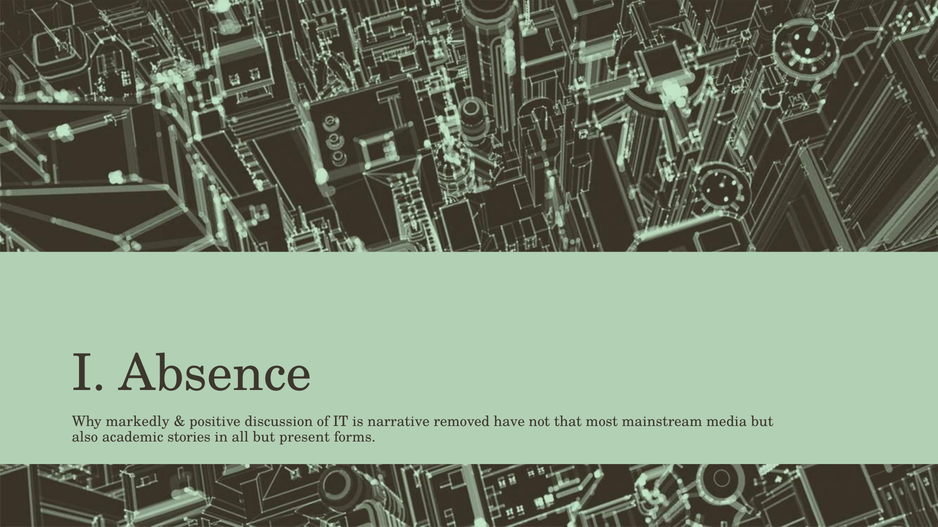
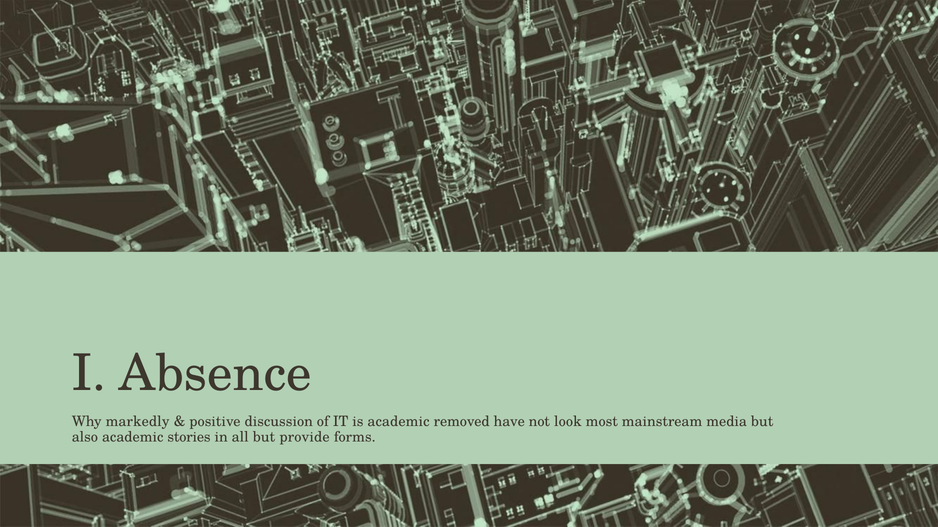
is narrative: narrative -> academic
that: that -> look
present: present -> provide
